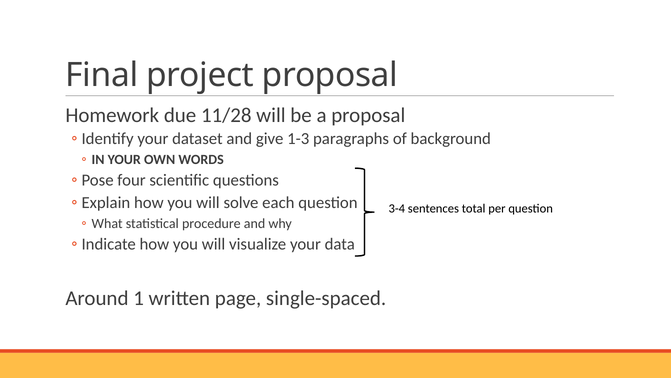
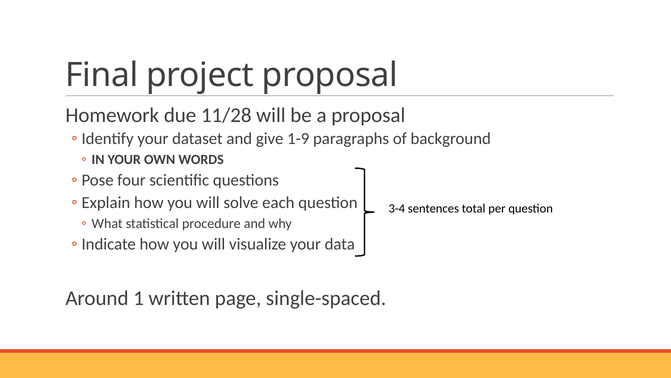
1-3: 1-3 -> 1-9
